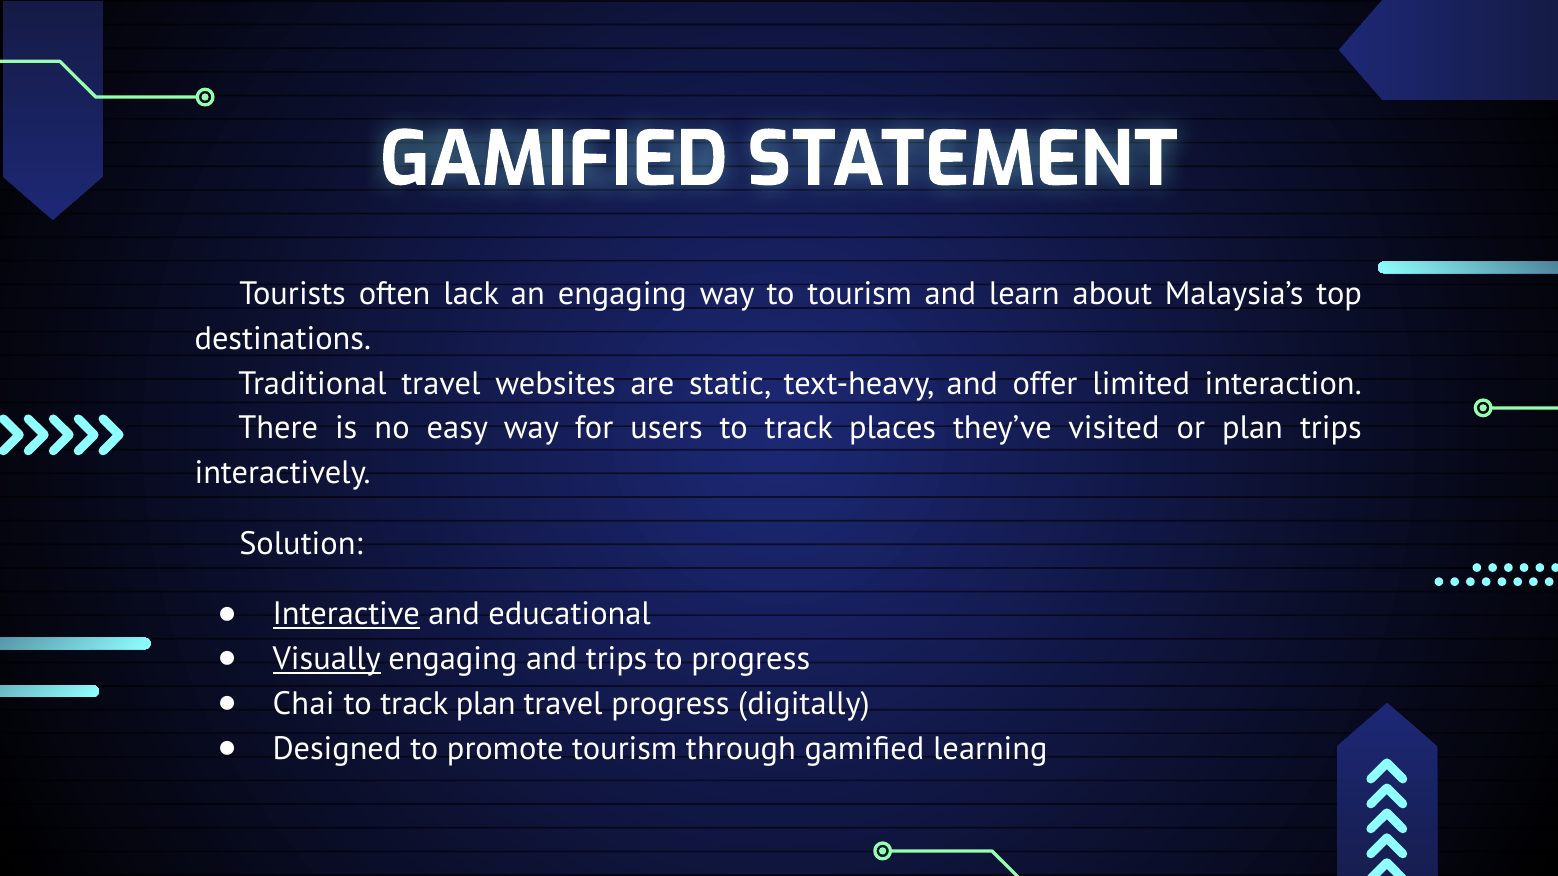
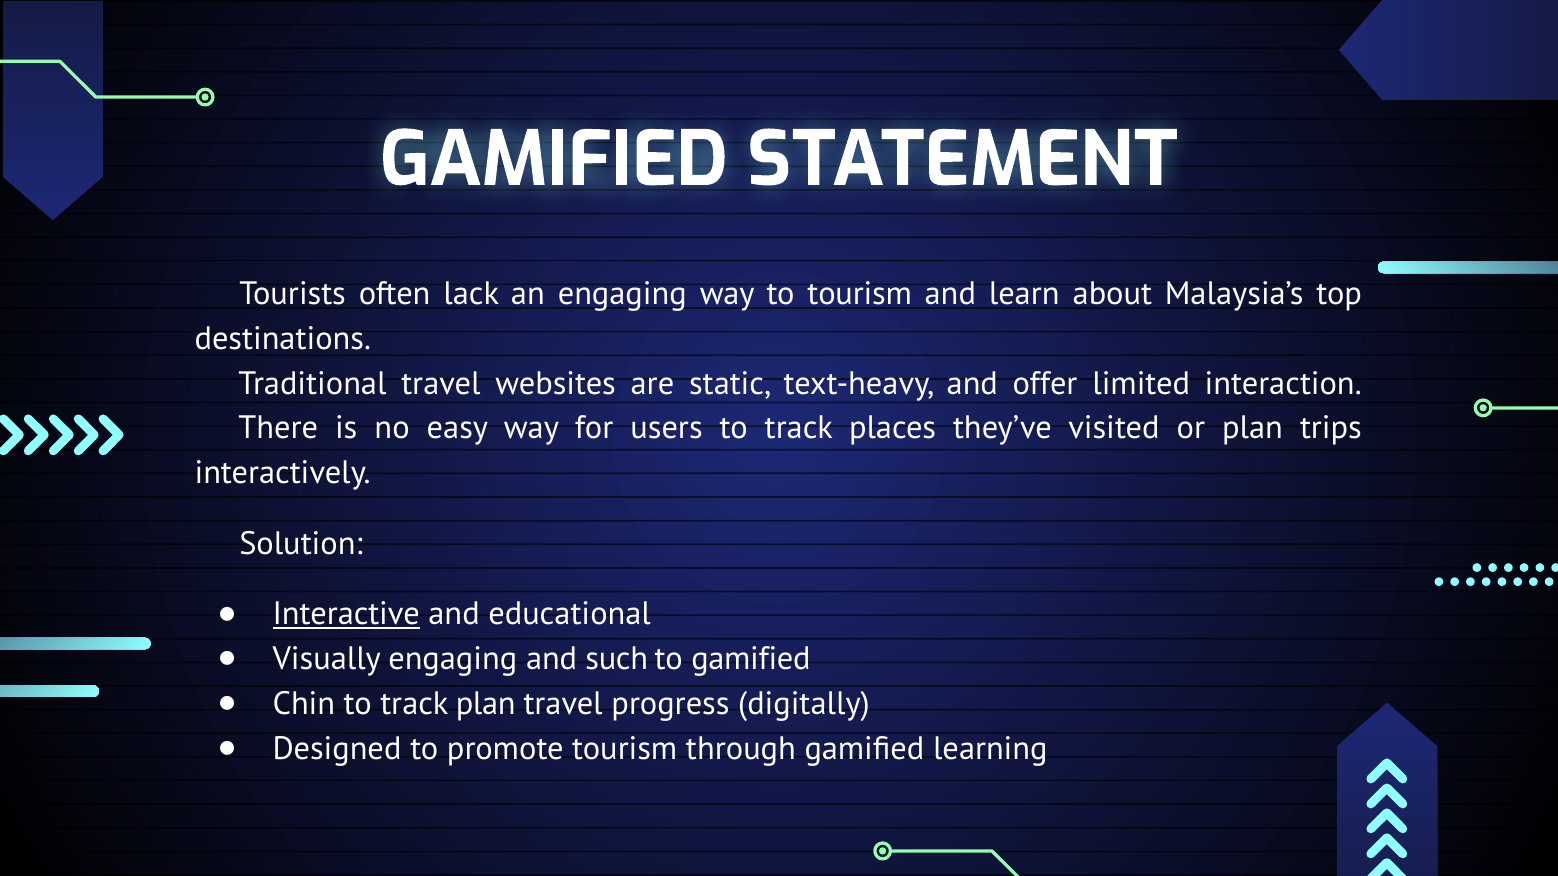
Visually underline: present -> none
and trips: trips -> such
to progress: progress -> gamified
Chai: Chai -> Chin
